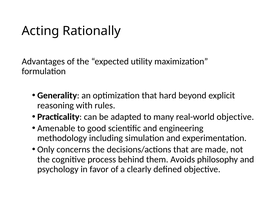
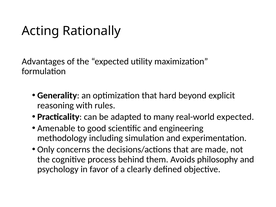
real-world objective: objective -> expected
